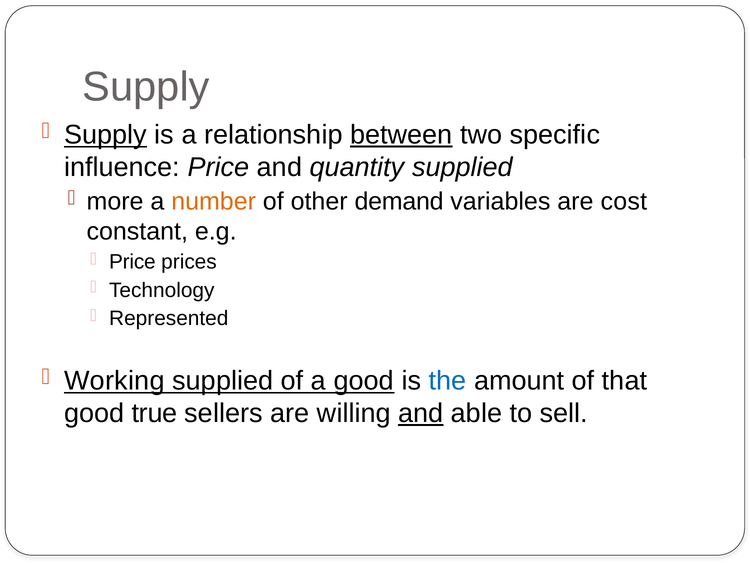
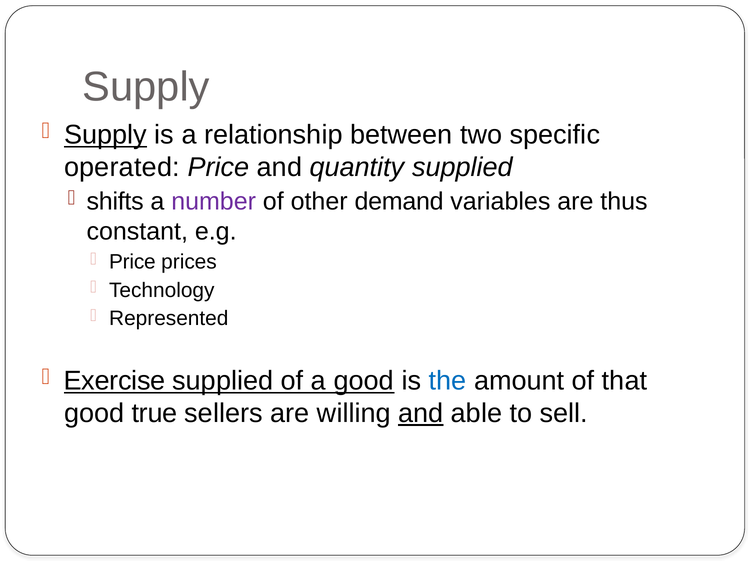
between underline: present -> none
influence: influence -> operated
more: more -> shifts
number colour: orange -> purple
cost: cost -> thus
Working: Working -> Exercise
